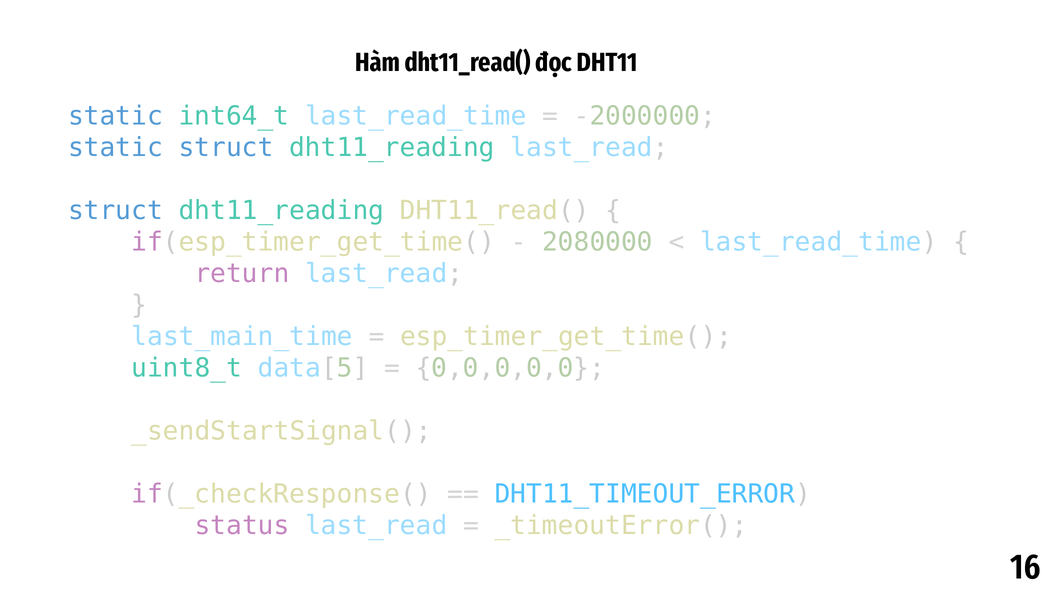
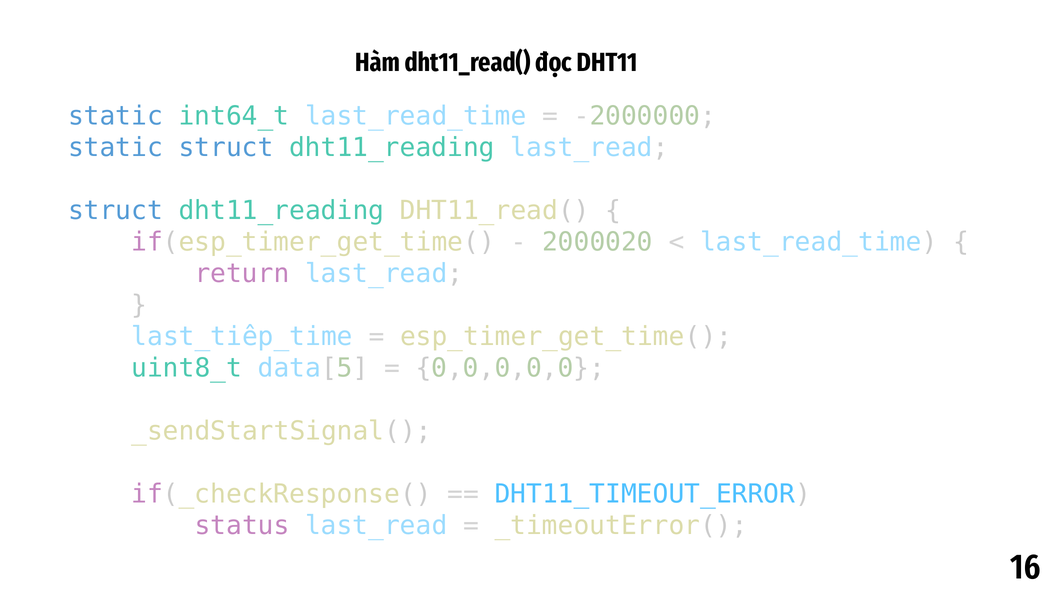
2080000: 2080000 -> 2000020
last_main_time: last_main_time -> last_tiếp_time
